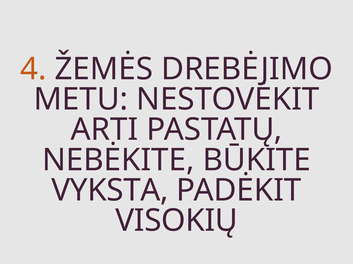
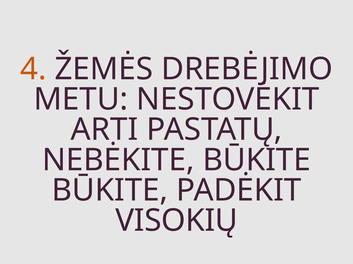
VYKSTA at (110, 191): VYKSTA -> BŪKITE
